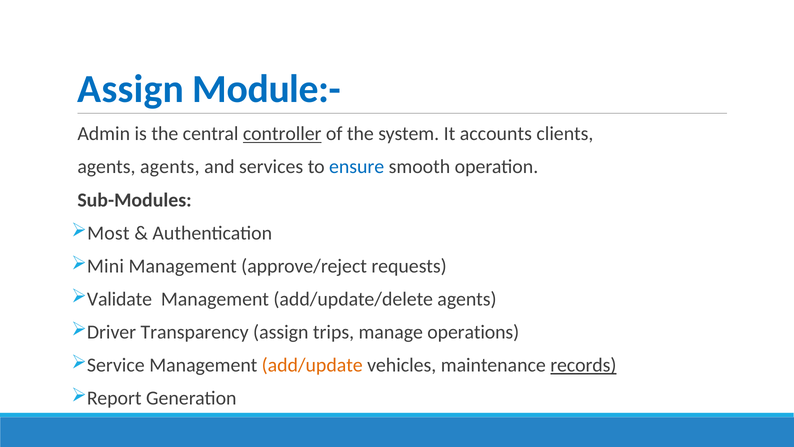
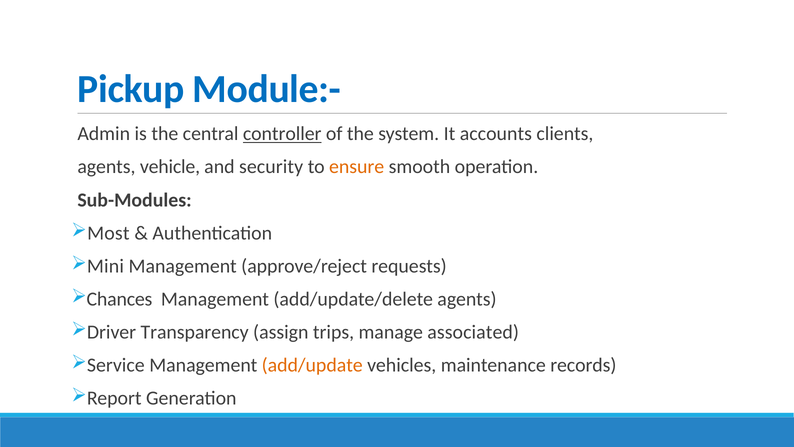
Assign at (131, 89): Assign -> Pickup
agents agents: agents -> vehicle
services: services -> security
ensure colour: blue -> orange
Validate: Validate -> Chances
operations: operations -> associated
records underline: present -> none
